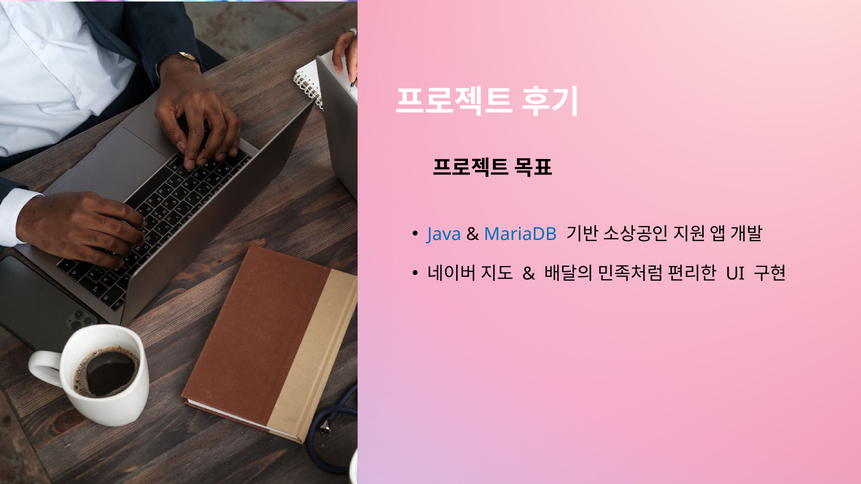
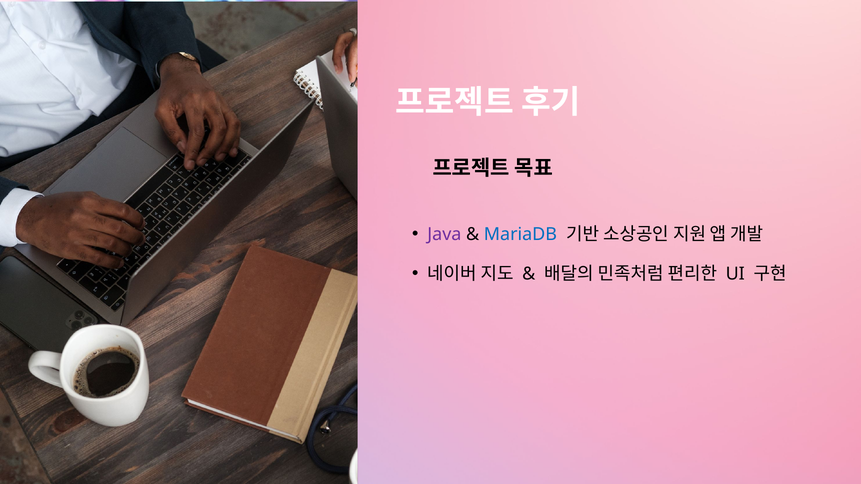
Java colour: blue -> purple
